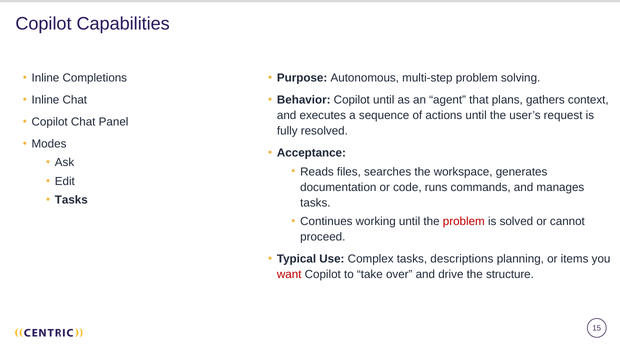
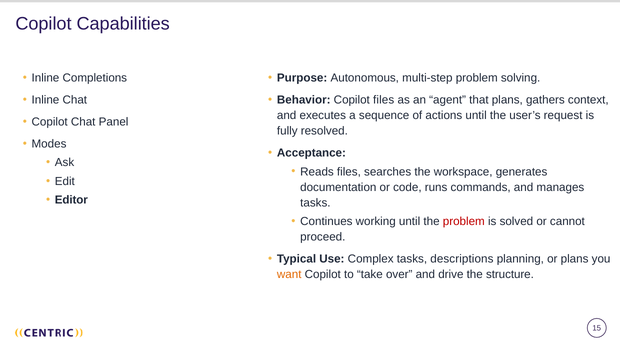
Copilot until: until -> files
Tasks at (71, 200): Tasks -> Editor
or items: items -> plans
want colour: red -> orange
